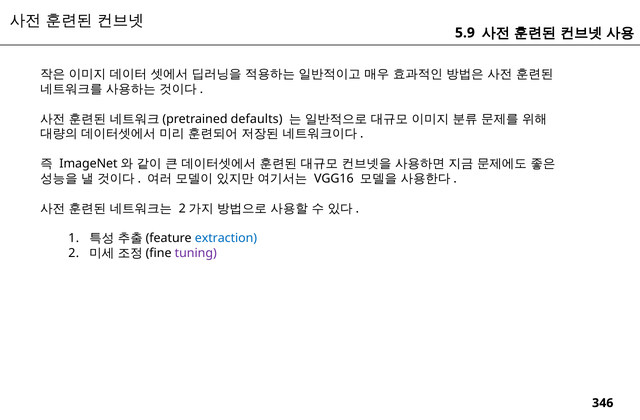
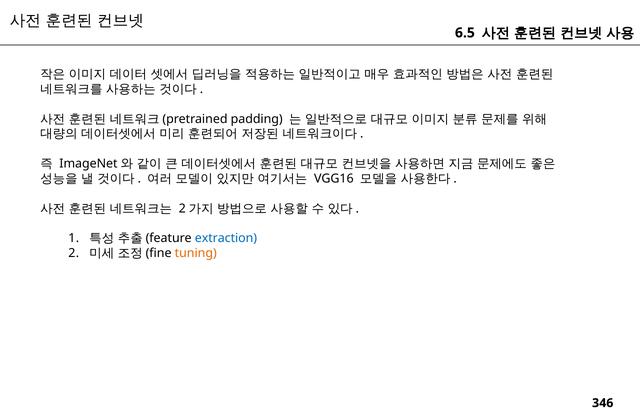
5.9: 5.9 -> 6.5
defaults: defaults -> padding
tuning colour: purple -> orange
